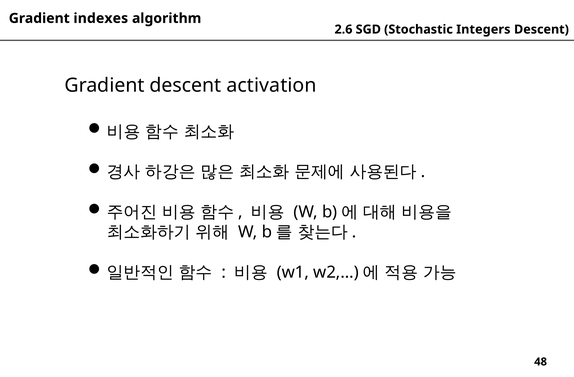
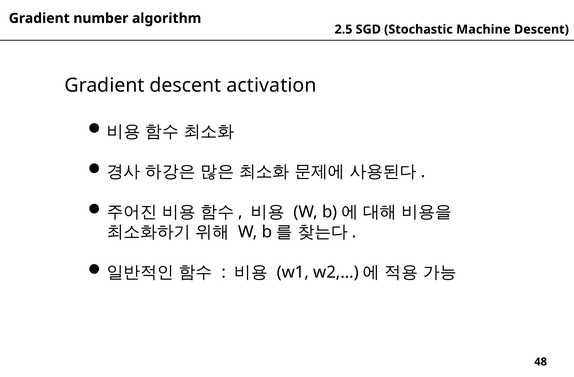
indexes: indexes -> number
2.6: 2.6 -> 2.5
Integers: Integers -> Machine
